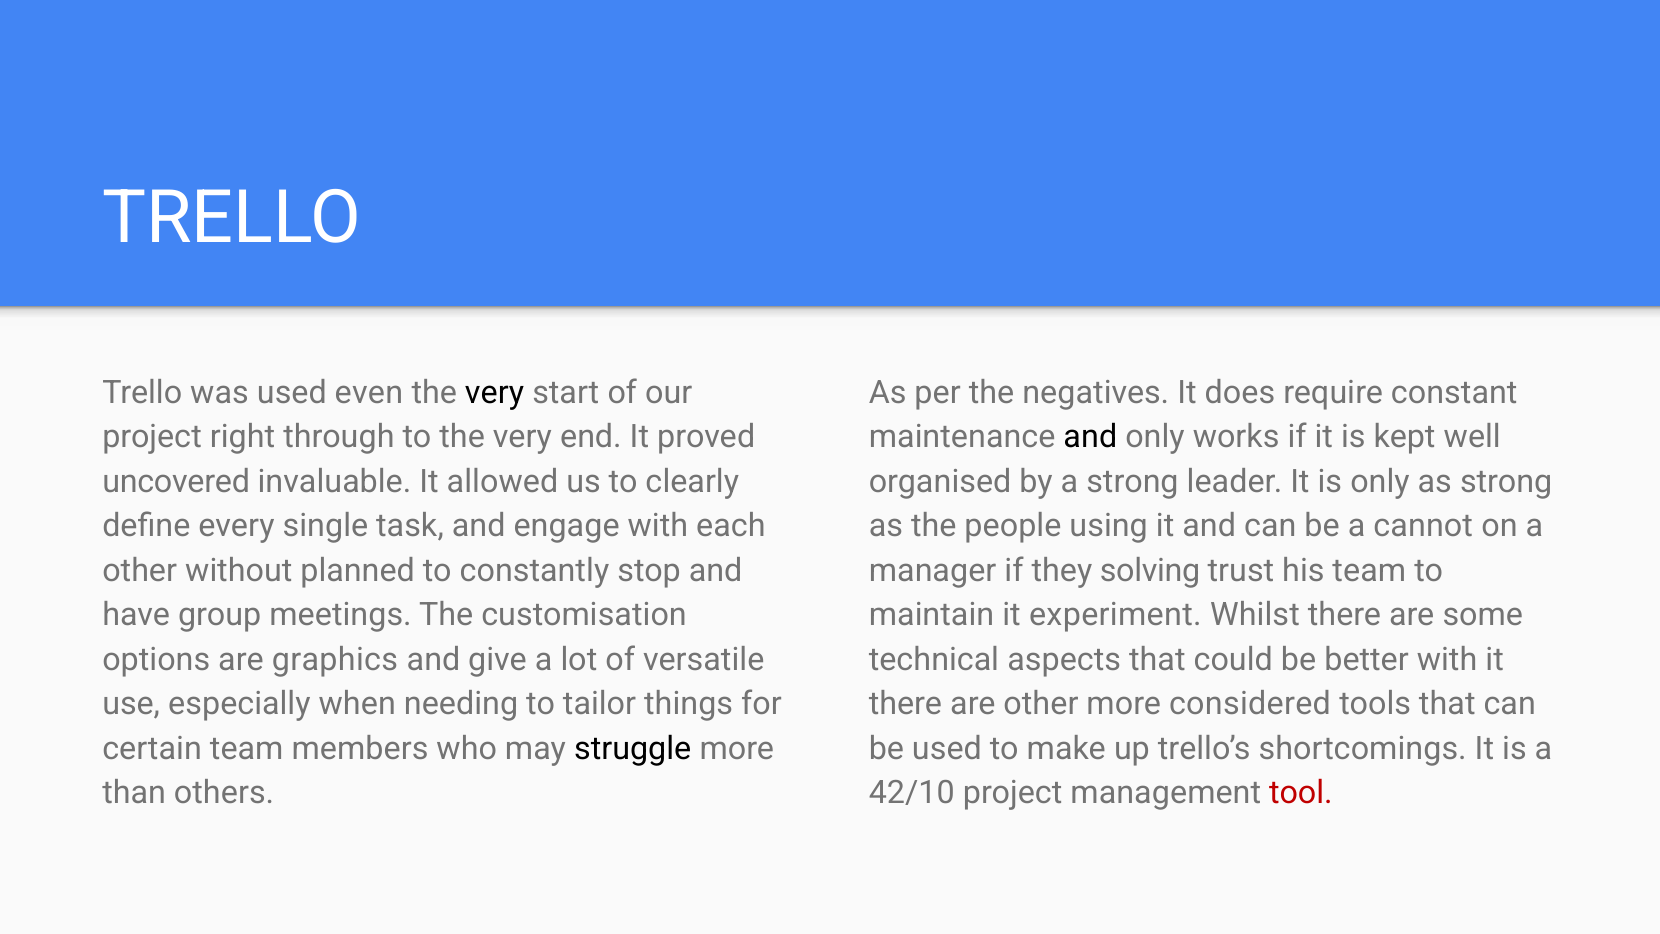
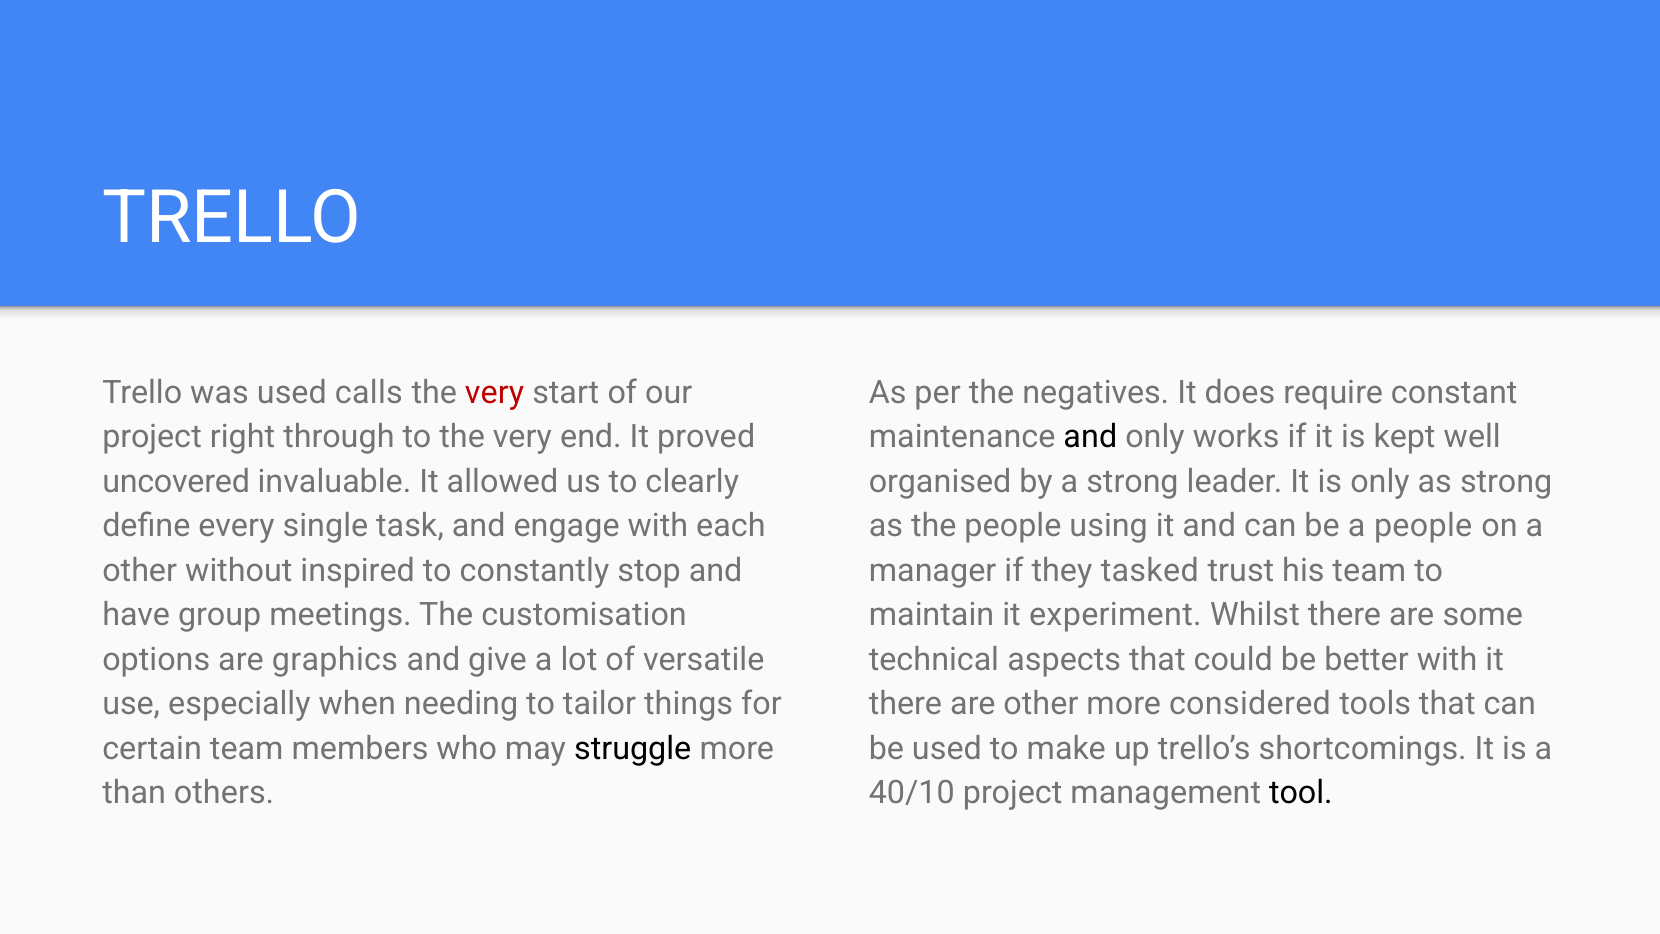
even: even -> calls
very at (494, 392) colour: black -> red
a cannot: cannot -> people
planned: planned -> inspired
solving: solving -> tasked
42/10: 42/10 -> 40/10
tool colour: red -> black
